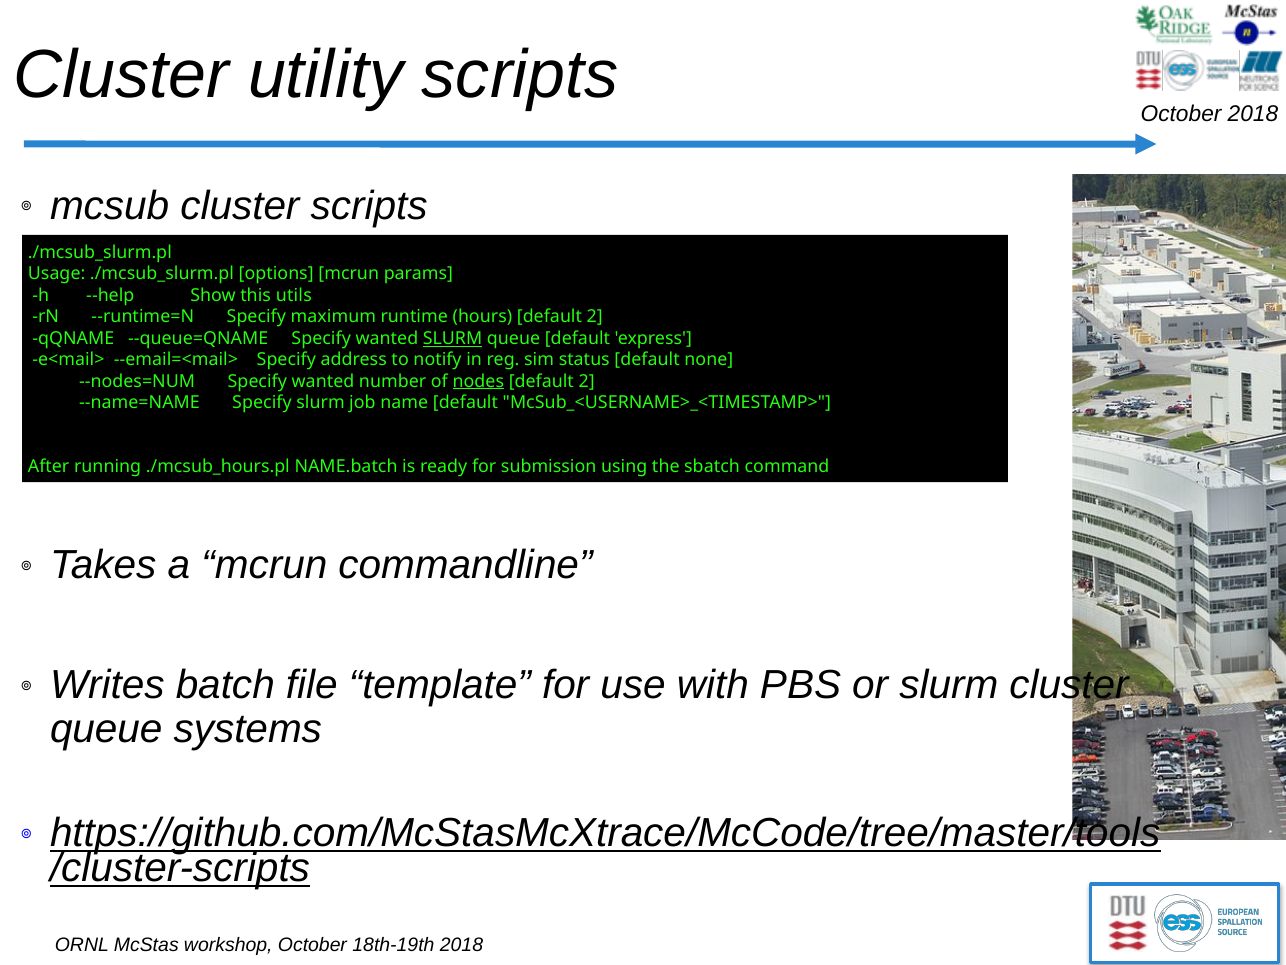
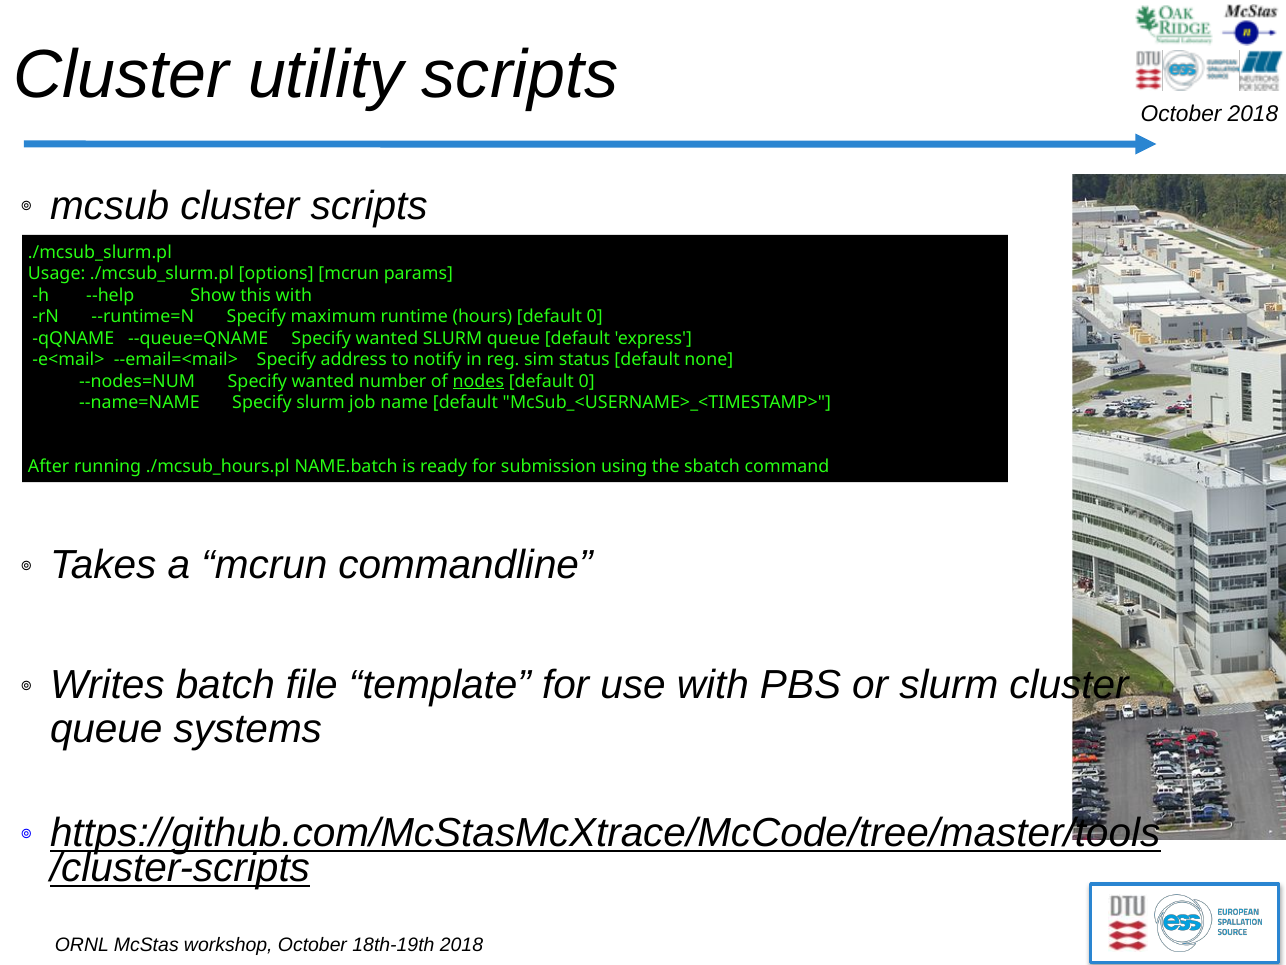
this utils: utils -> with
hours default 2: 2 -> 0
SLURM at (453, 338) underline: present -> none
2 at (587, 381): 2 -> 0
